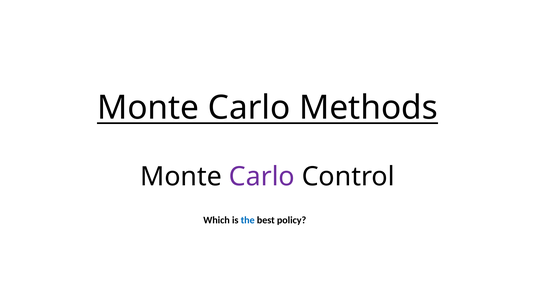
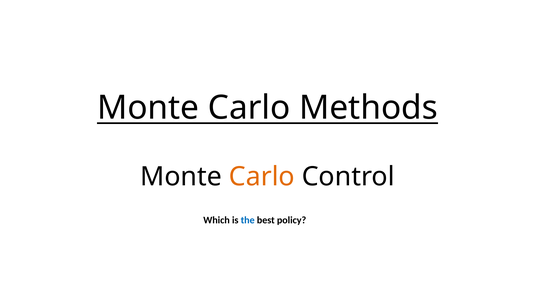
Carlo at (262, 177) colour: purple -> orange
